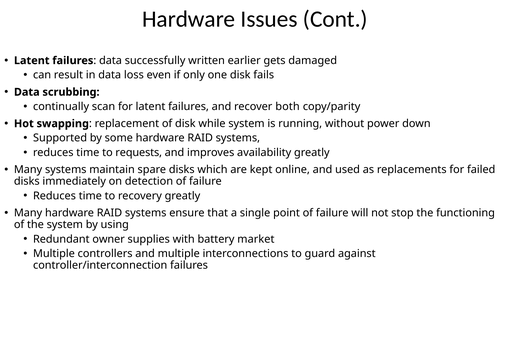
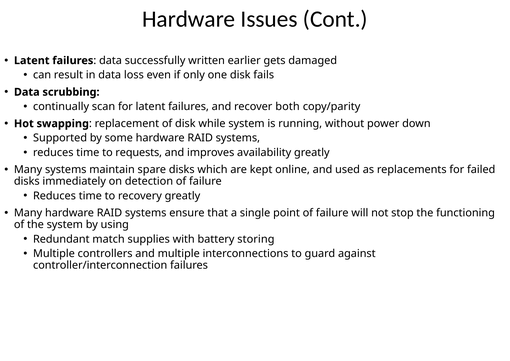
owner: owner -> match
market: market -> storing
